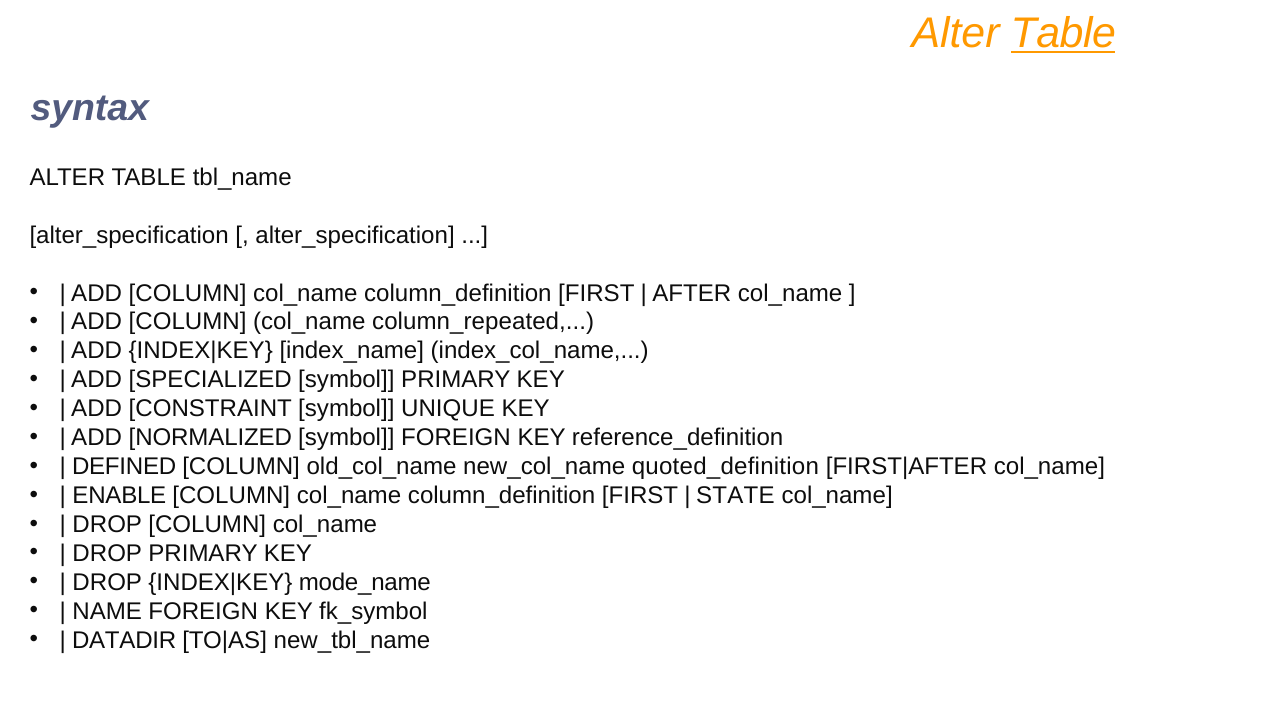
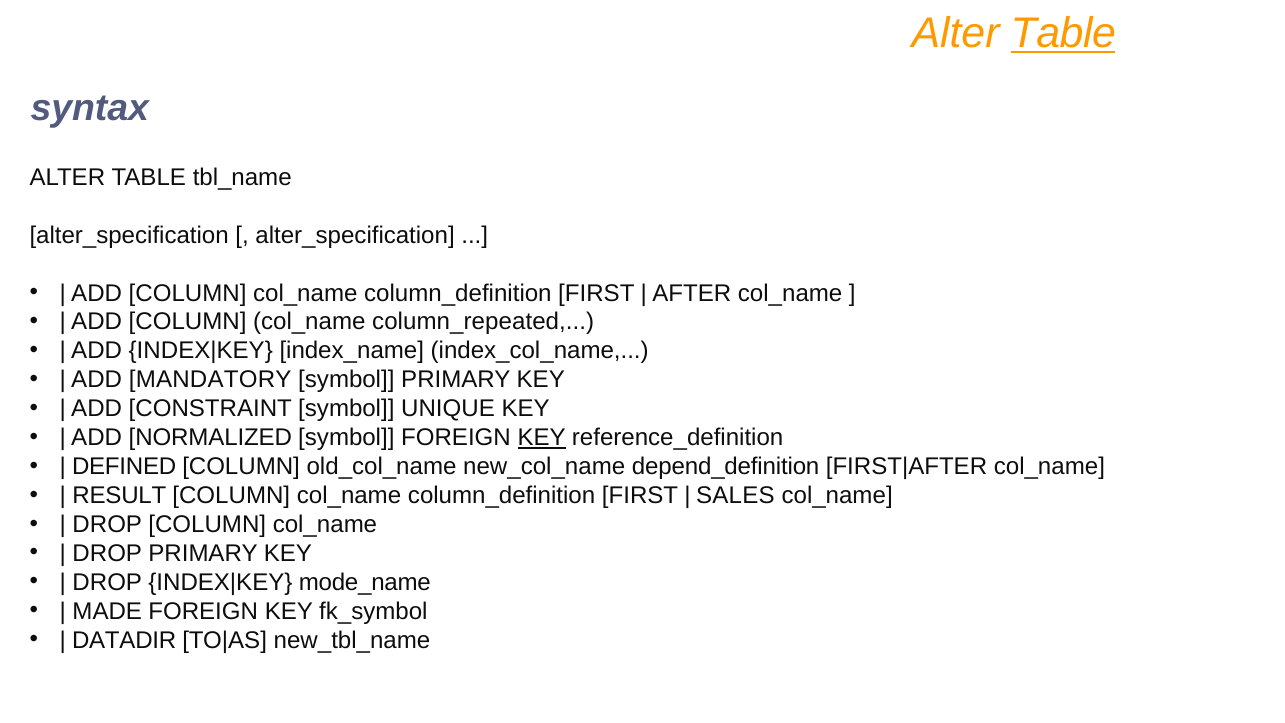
SPECIALIZED: SPECIALIZED -> MANDATORY
KEY at (542, 438) underline: none -> present
quoted_definition: quoted_definition -> depend_definition
ENABLE: ENABLE -> RESULT
STATE: STATE -> SALES
NAME: NAME -> MADE
